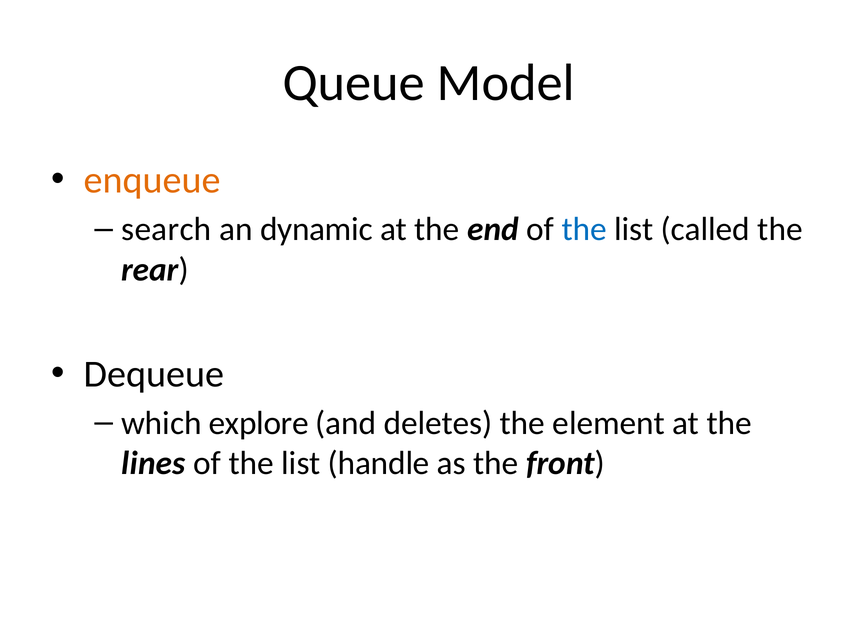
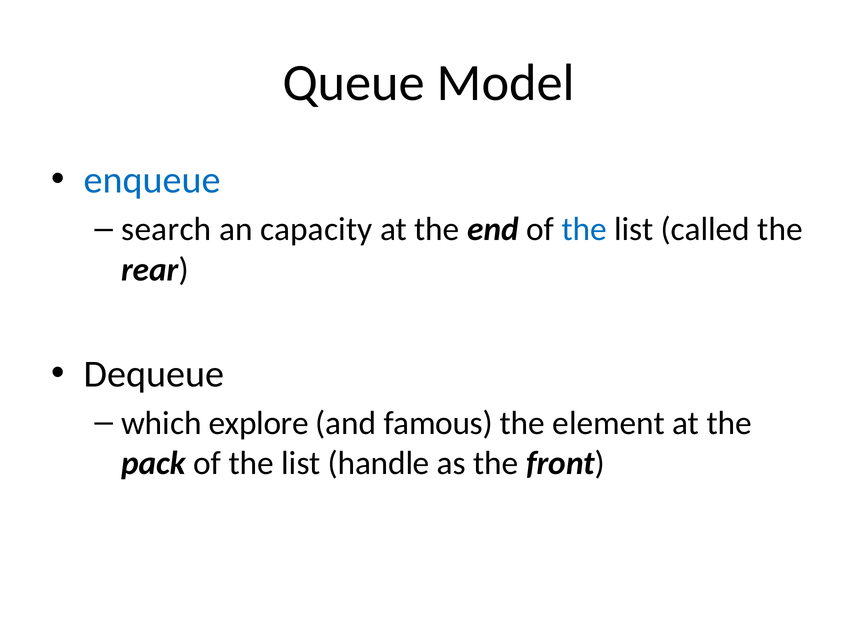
enqueue colour: orange -> blue
dynamic: dynamic -> capacity
deletes: deletes -> famous
lines: lines -> pack
